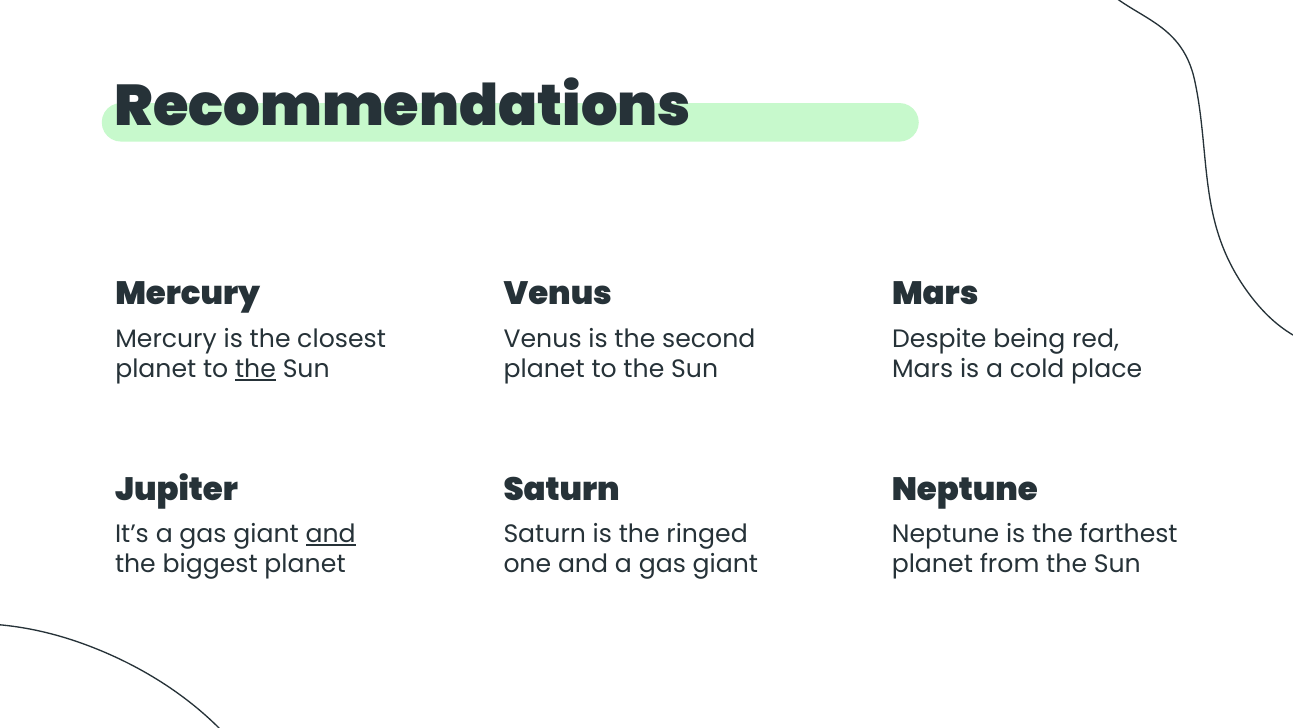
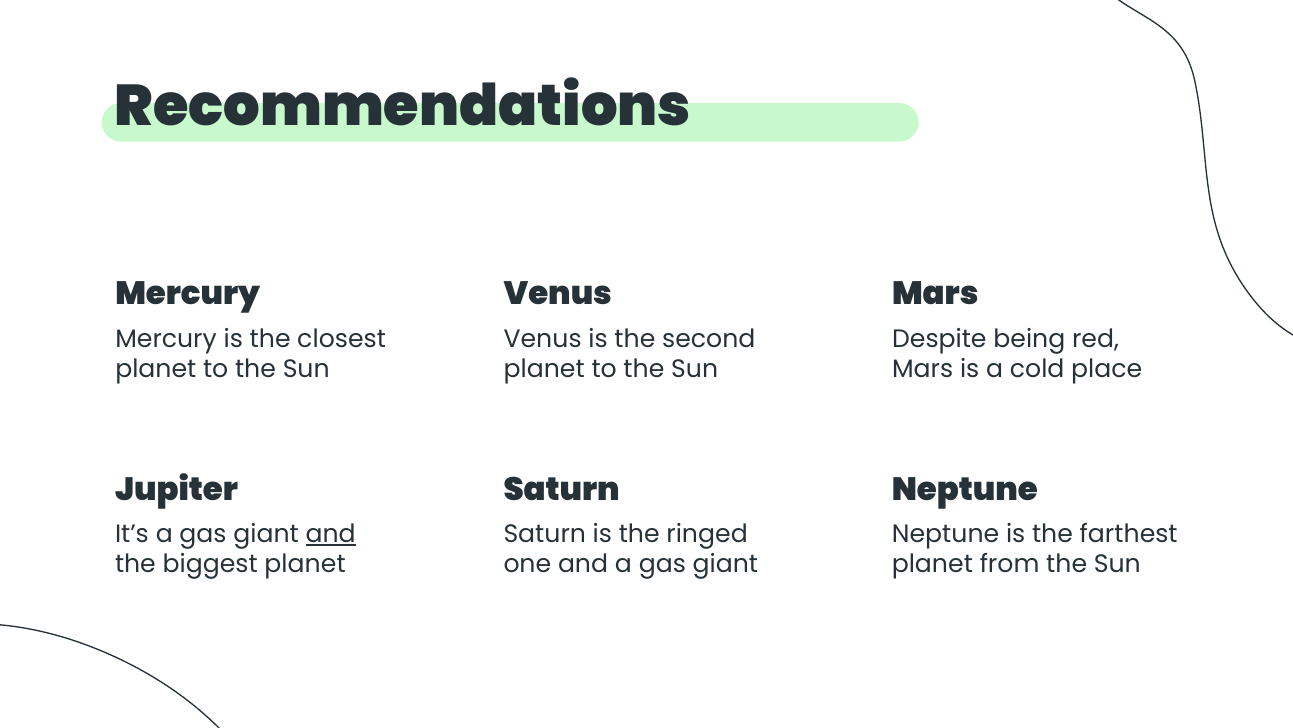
the at (255, 369) underline: present -> none
